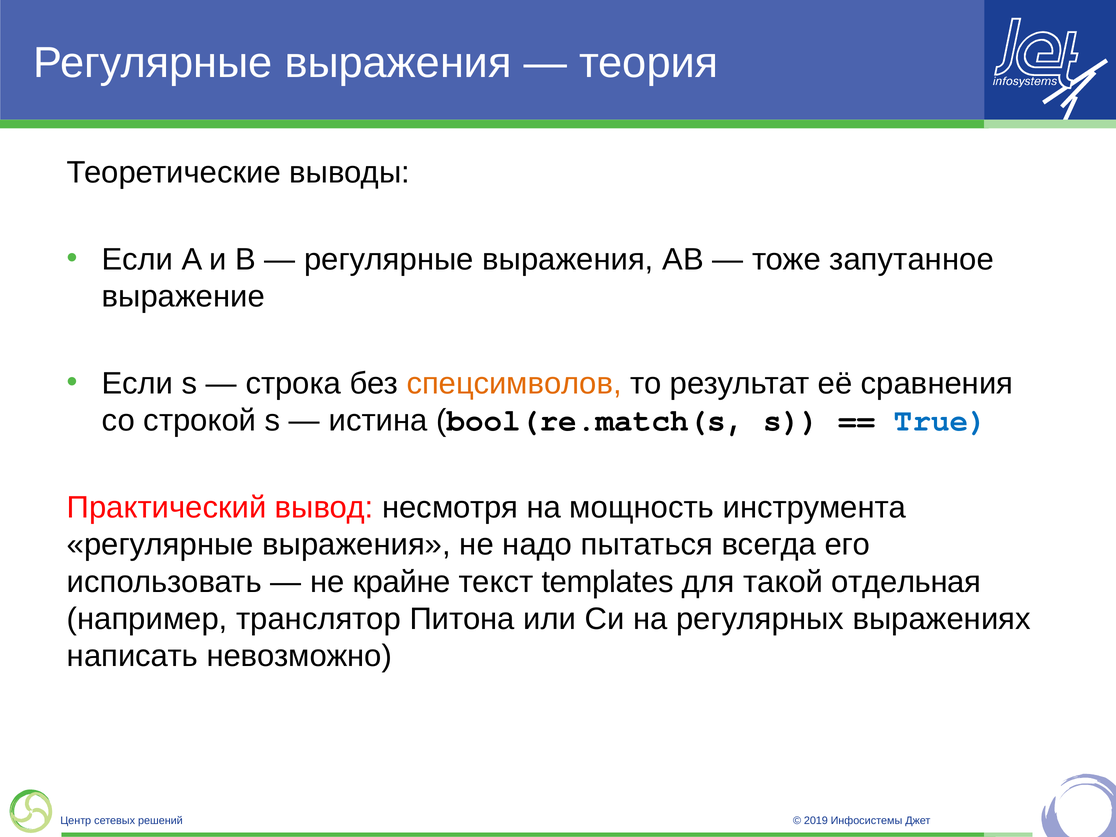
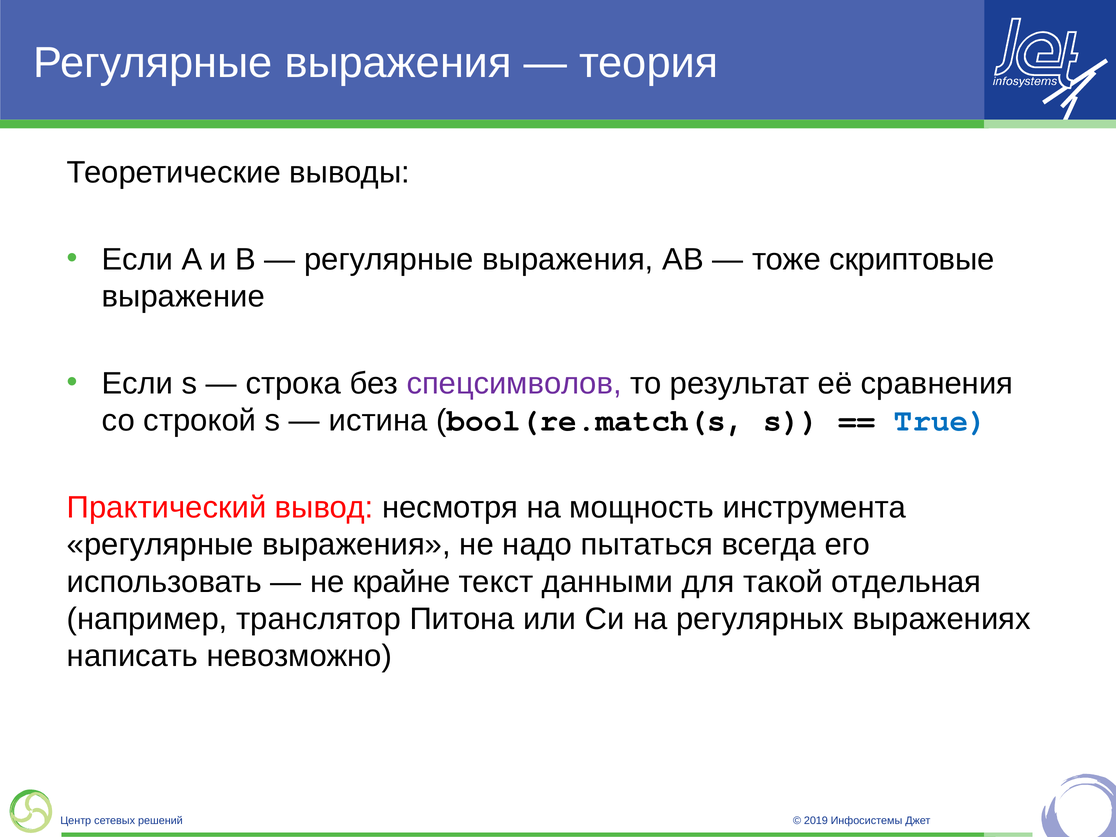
запутанное: запутанное -> скриптовые
спецсимволов colour: orange -> purple
templates: templates -> данными
